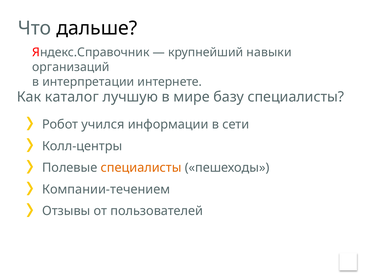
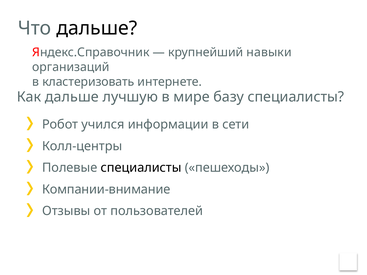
интерпретации: интерпретации -> кластеризовать
Как каталог: каталог -> дальше
специалисты at (141, 168) colour: orange -> black
Компании-течением: Компании-течением -> Компании-внимание
